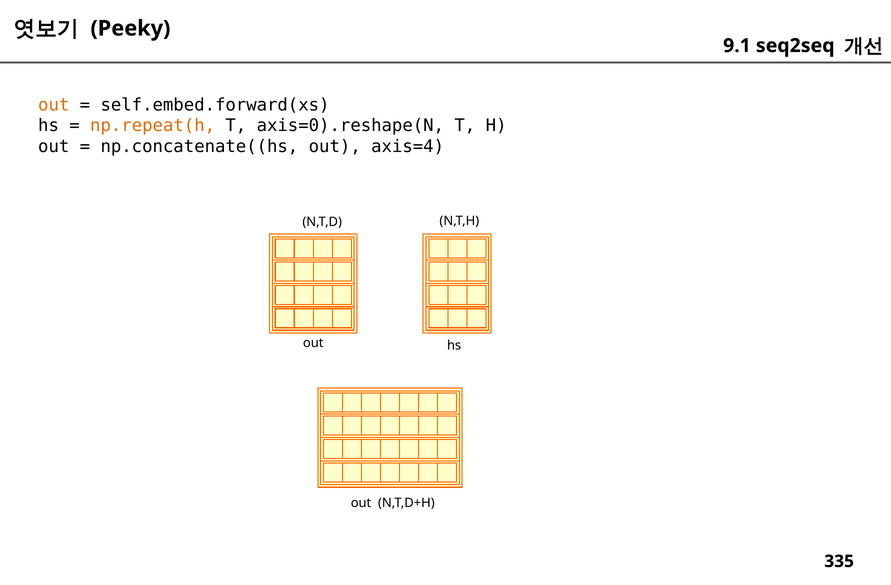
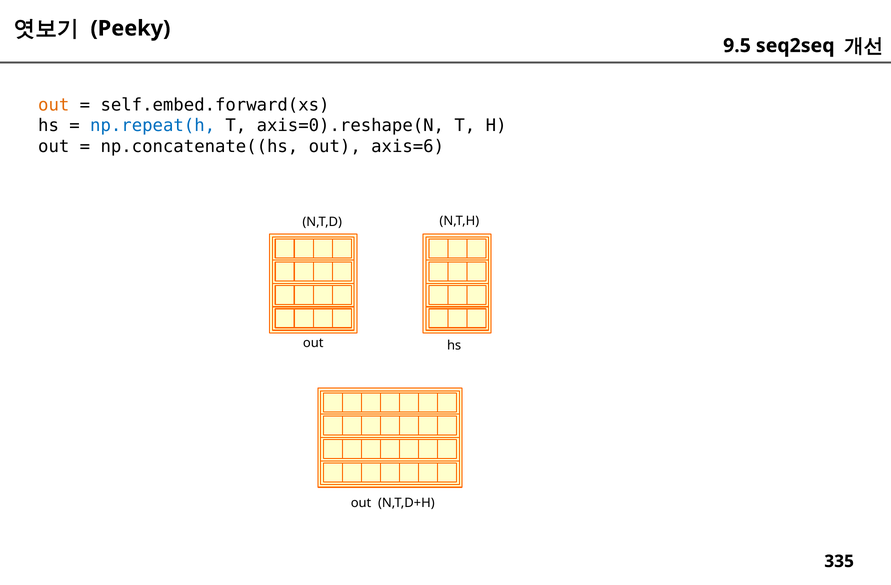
9.1: 9.1 -> 9.5
np.repeat(h colour: orange -> blue
axis=4: axis=4 -> axis=6
